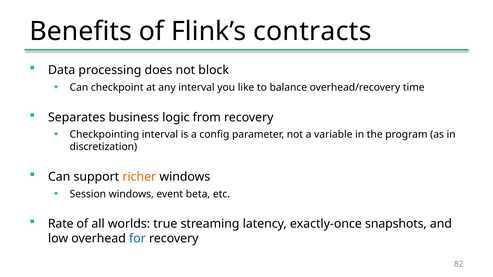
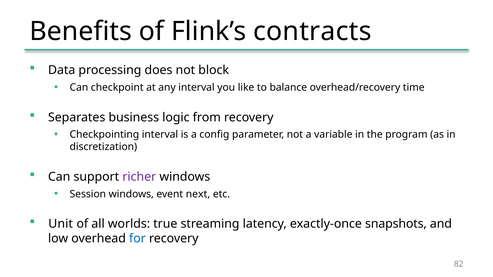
richer colour: orange -> purple
beta: beta -> next
Rate: Rate -> Unit
